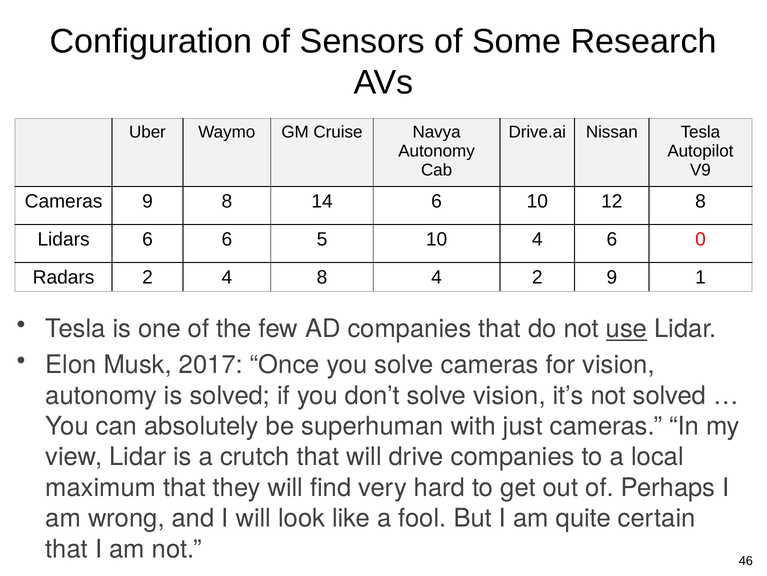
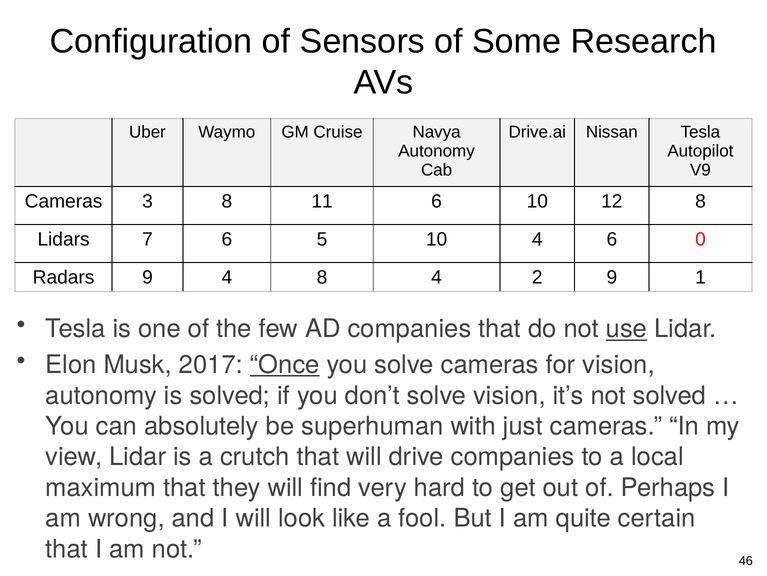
Cameras 9: 9 -> 3
14: 14 -> 11
Lidars 6: 6 -> 7
Radars 2: 2 -> 9
Once underline: none -> present
